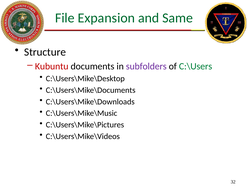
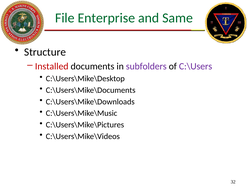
Expansion: Expansion -> Enterprise
Kubuntu: Kubuntu -> Installed
C:\Users colour: green -> purple
